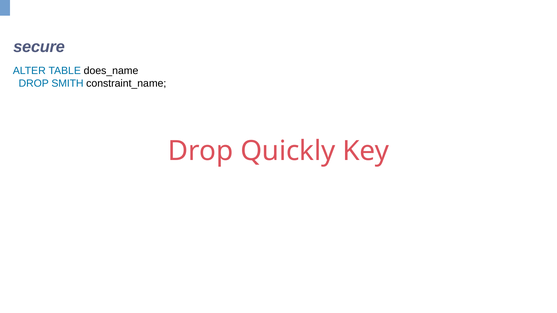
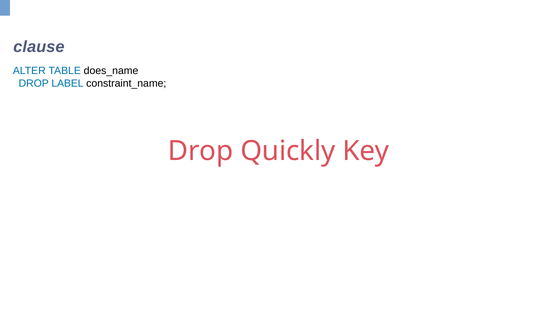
secure: secure -> clause
SMITH: SMITH -> LABEL
